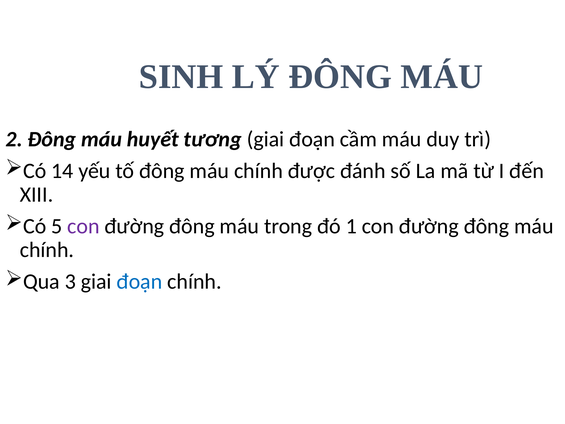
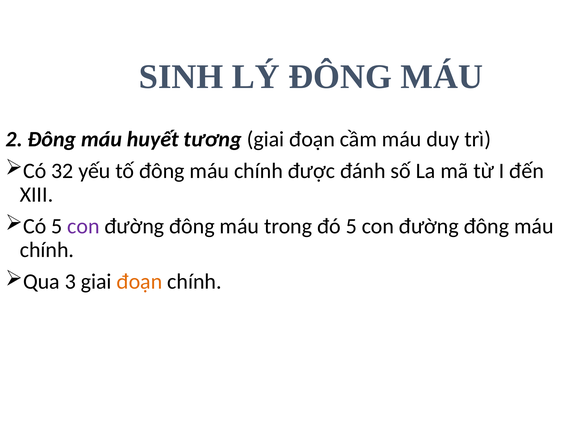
14: 14 -> 32
đó 1: 1 -> 5
đoạn at (140, 281) colour: blue -> orange
